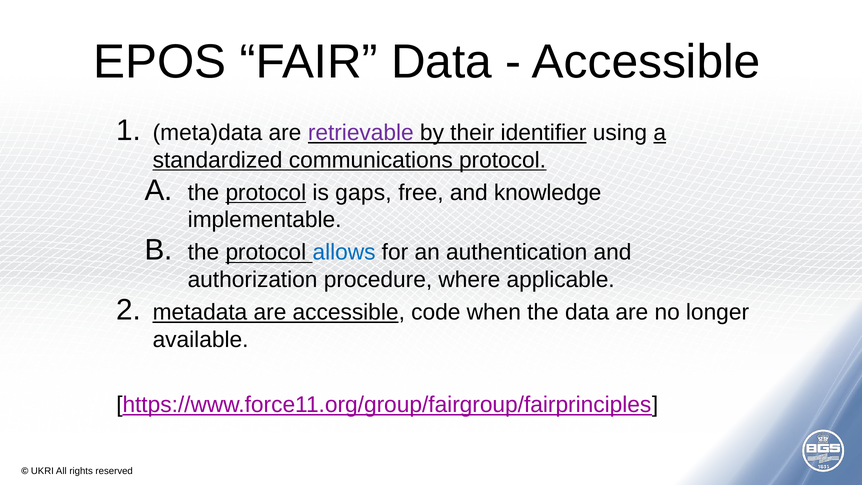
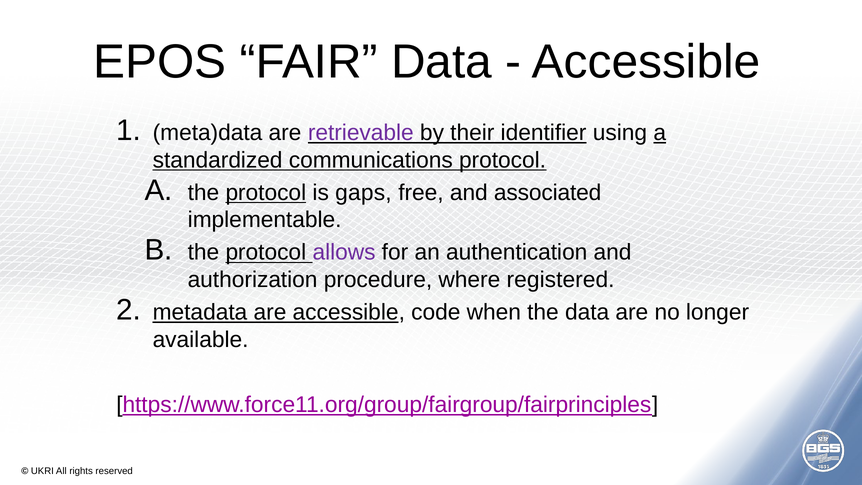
knowledge: knowledge -> associated
allows colour: blue -> purple
applicable: applicable -> registered
